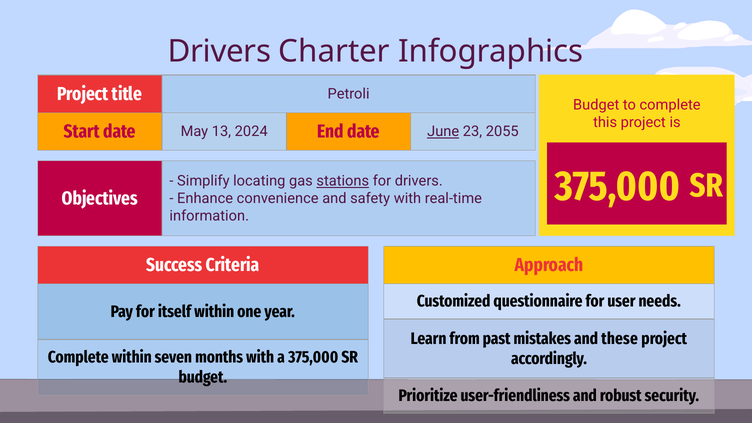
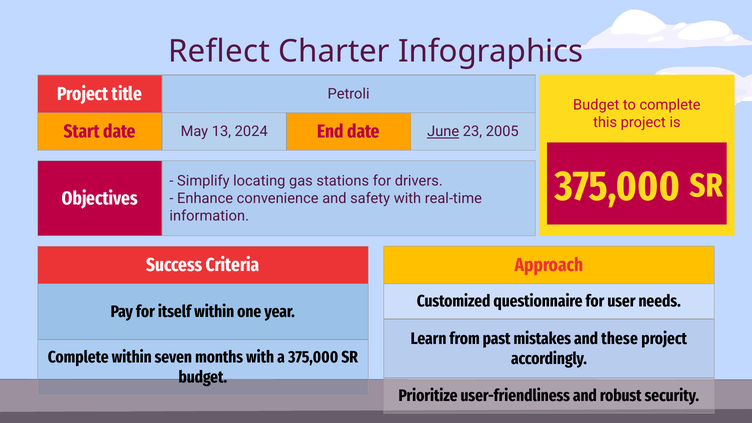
Drivers at (219, 51): Drivers -> Reflect
2055: 2055 -> 2005
stations underline: present -> none
